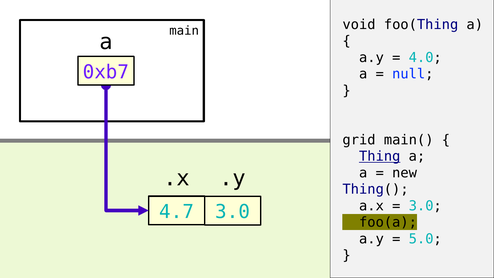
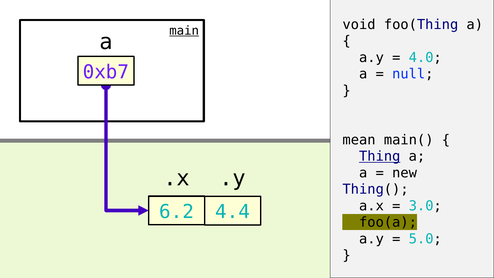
main underline: none -> present
grid: grid -> mean
4.7: 4.7 -> 6.2
3.0 at (233, 212): 3.0 -> 4.4
